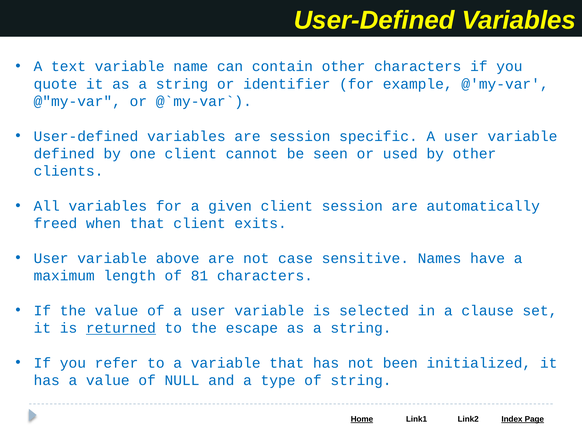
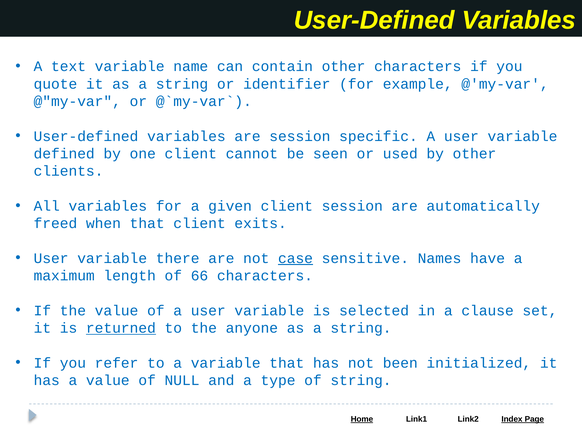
above: above -> there
case underline: none -> present
81: 81 -> 66
escape: escape -> anyone
